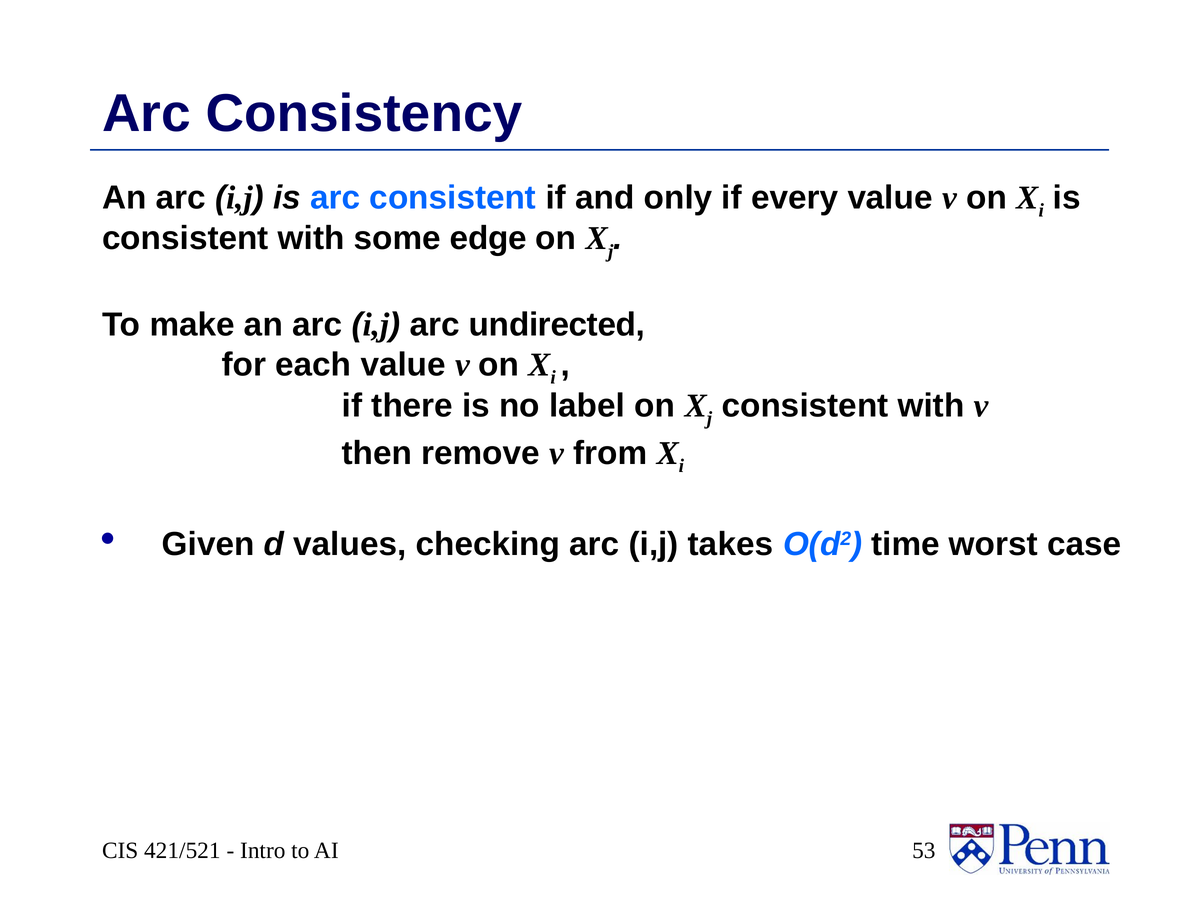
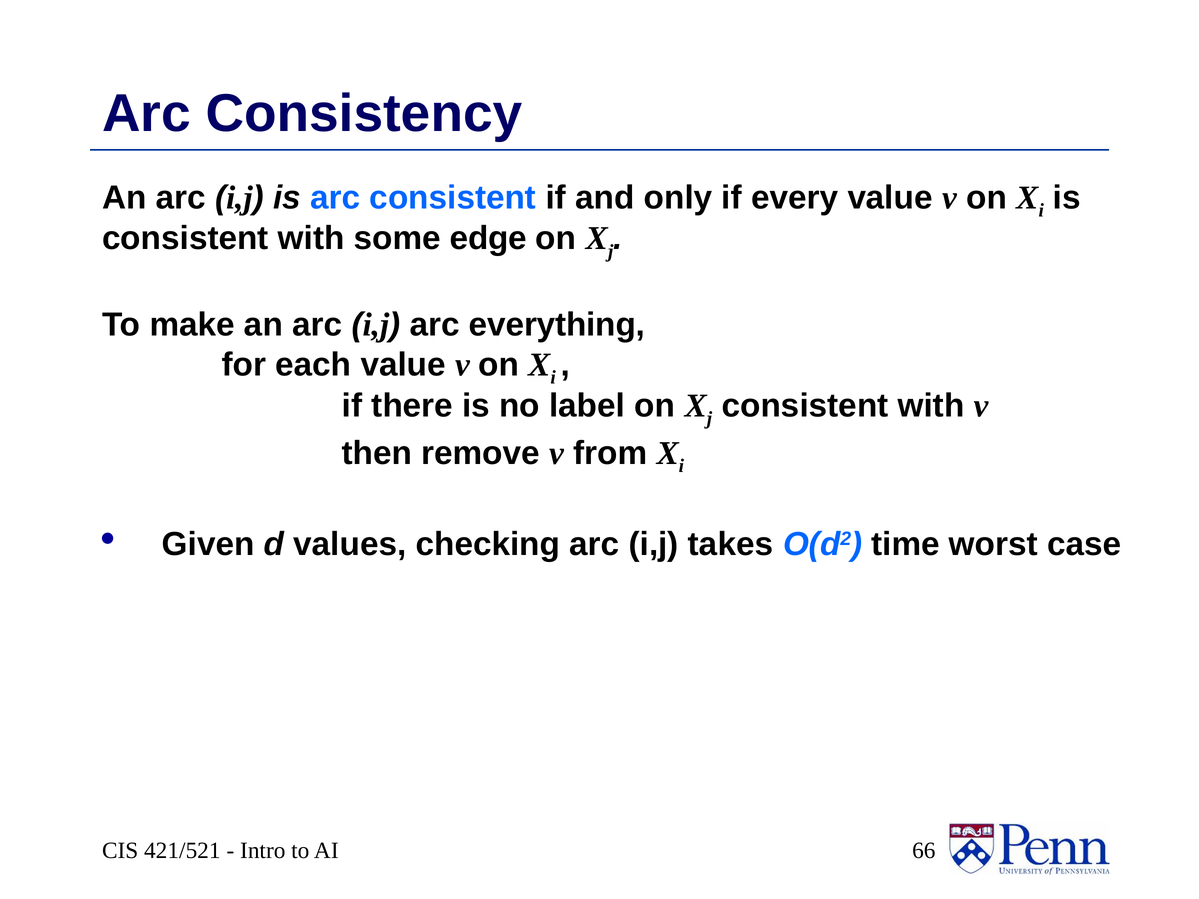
undirected: undirected -> everything
53: 53 -> 66
